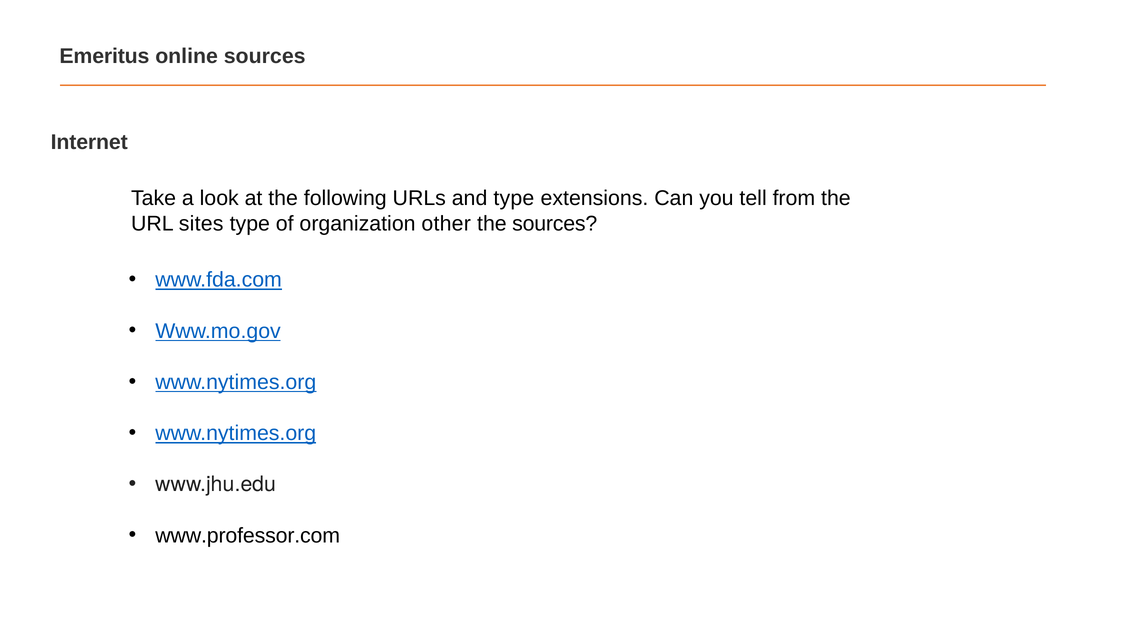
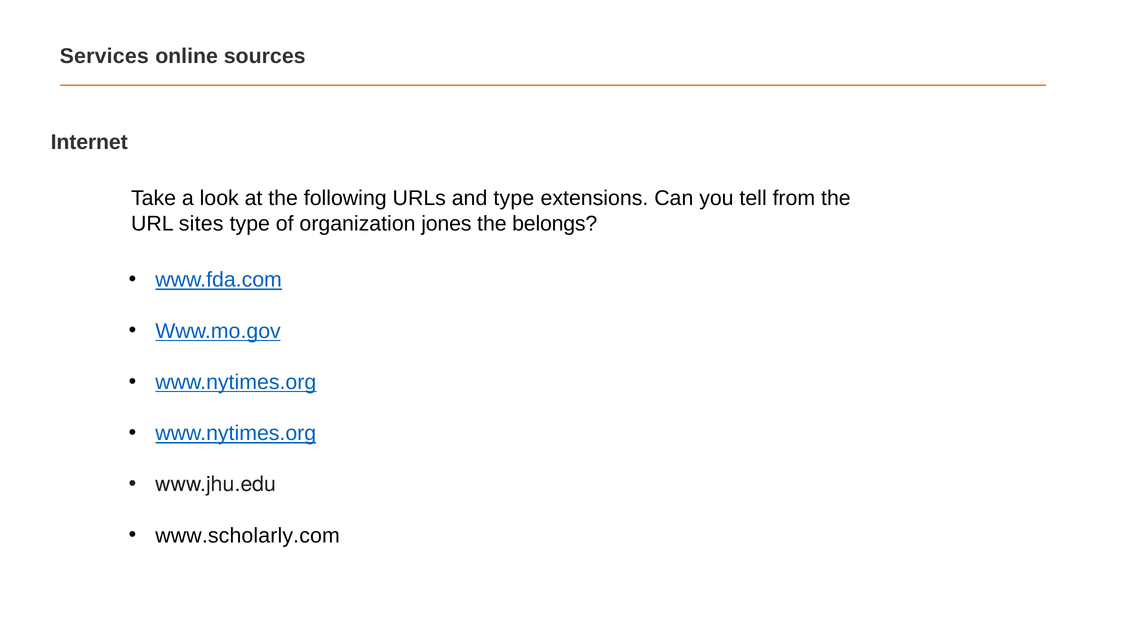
Emeritus: Emeritus -> Services
other: other -> jones
the sources: sources -> belongs
www.professor.com: www.professor.com -> www.scholarly.com
